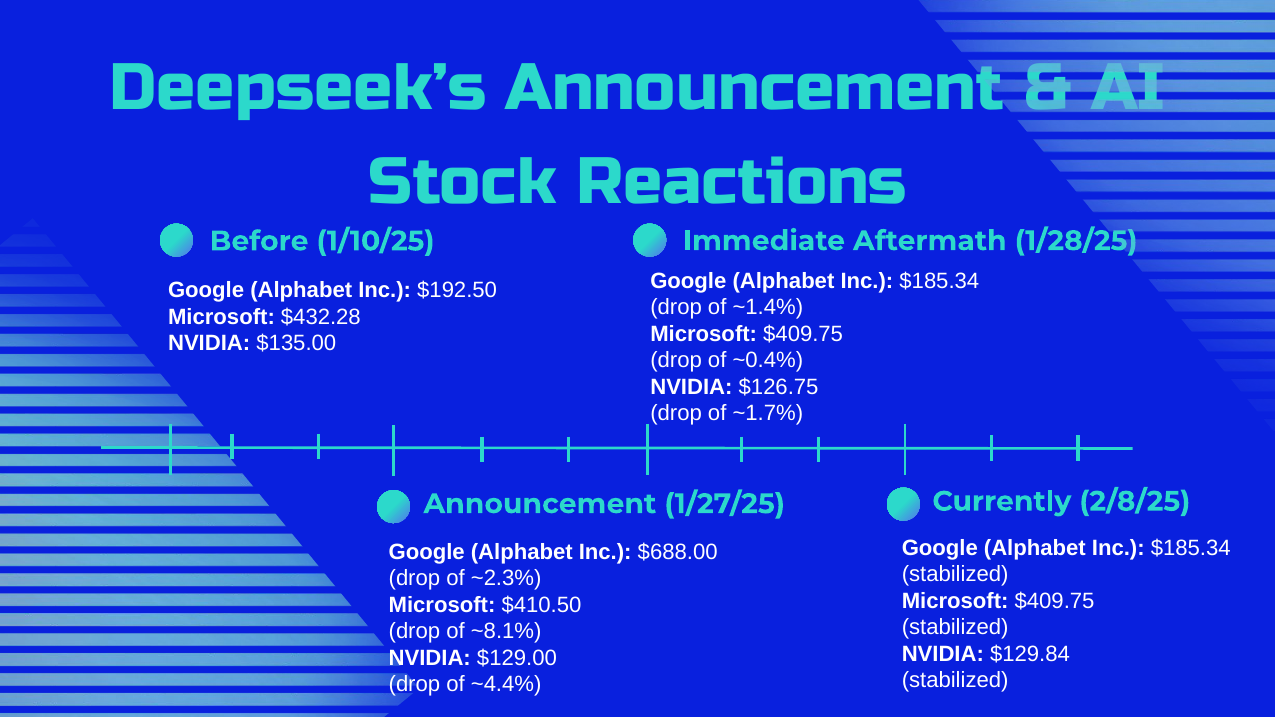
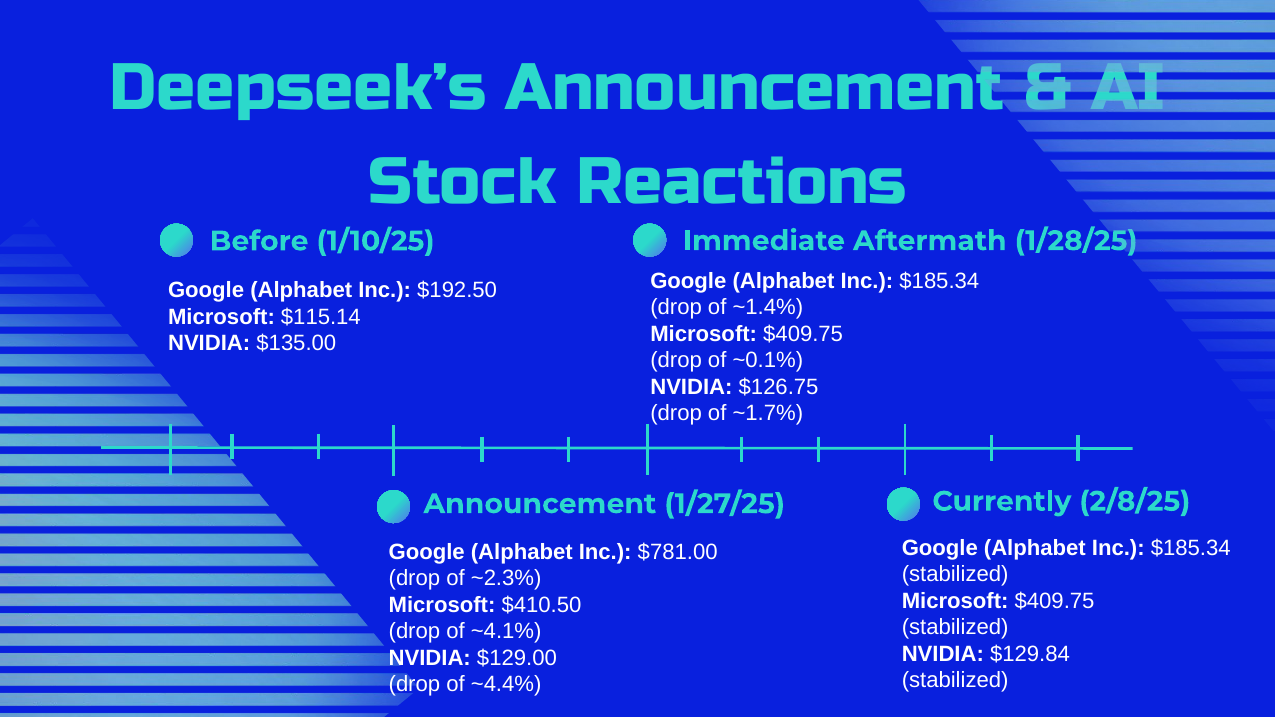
$432.28: $432.28 -> $115.14
~0.4%: ~0.4% -> ~0.1%
$688.00: $688.00 -> $781.00
~8.1%: ~8.1% -> ~4.1%
